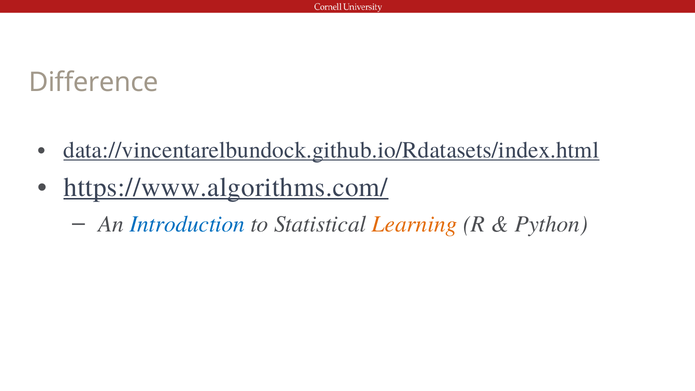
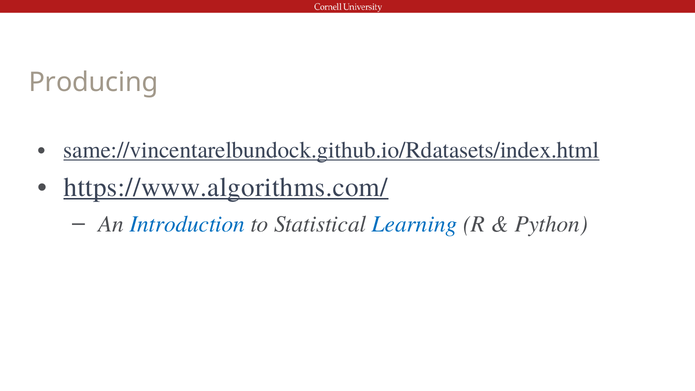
Difference: Difference -> Producing
data://vincentarelbundock.github.io/Rdatasets/index.html: data://vincentarelbundock.github.io/Rdatasets/index.html -> same://vincentarelbundock.github.io/Rdatasets/index.html
Learning colour: orange -> blue
